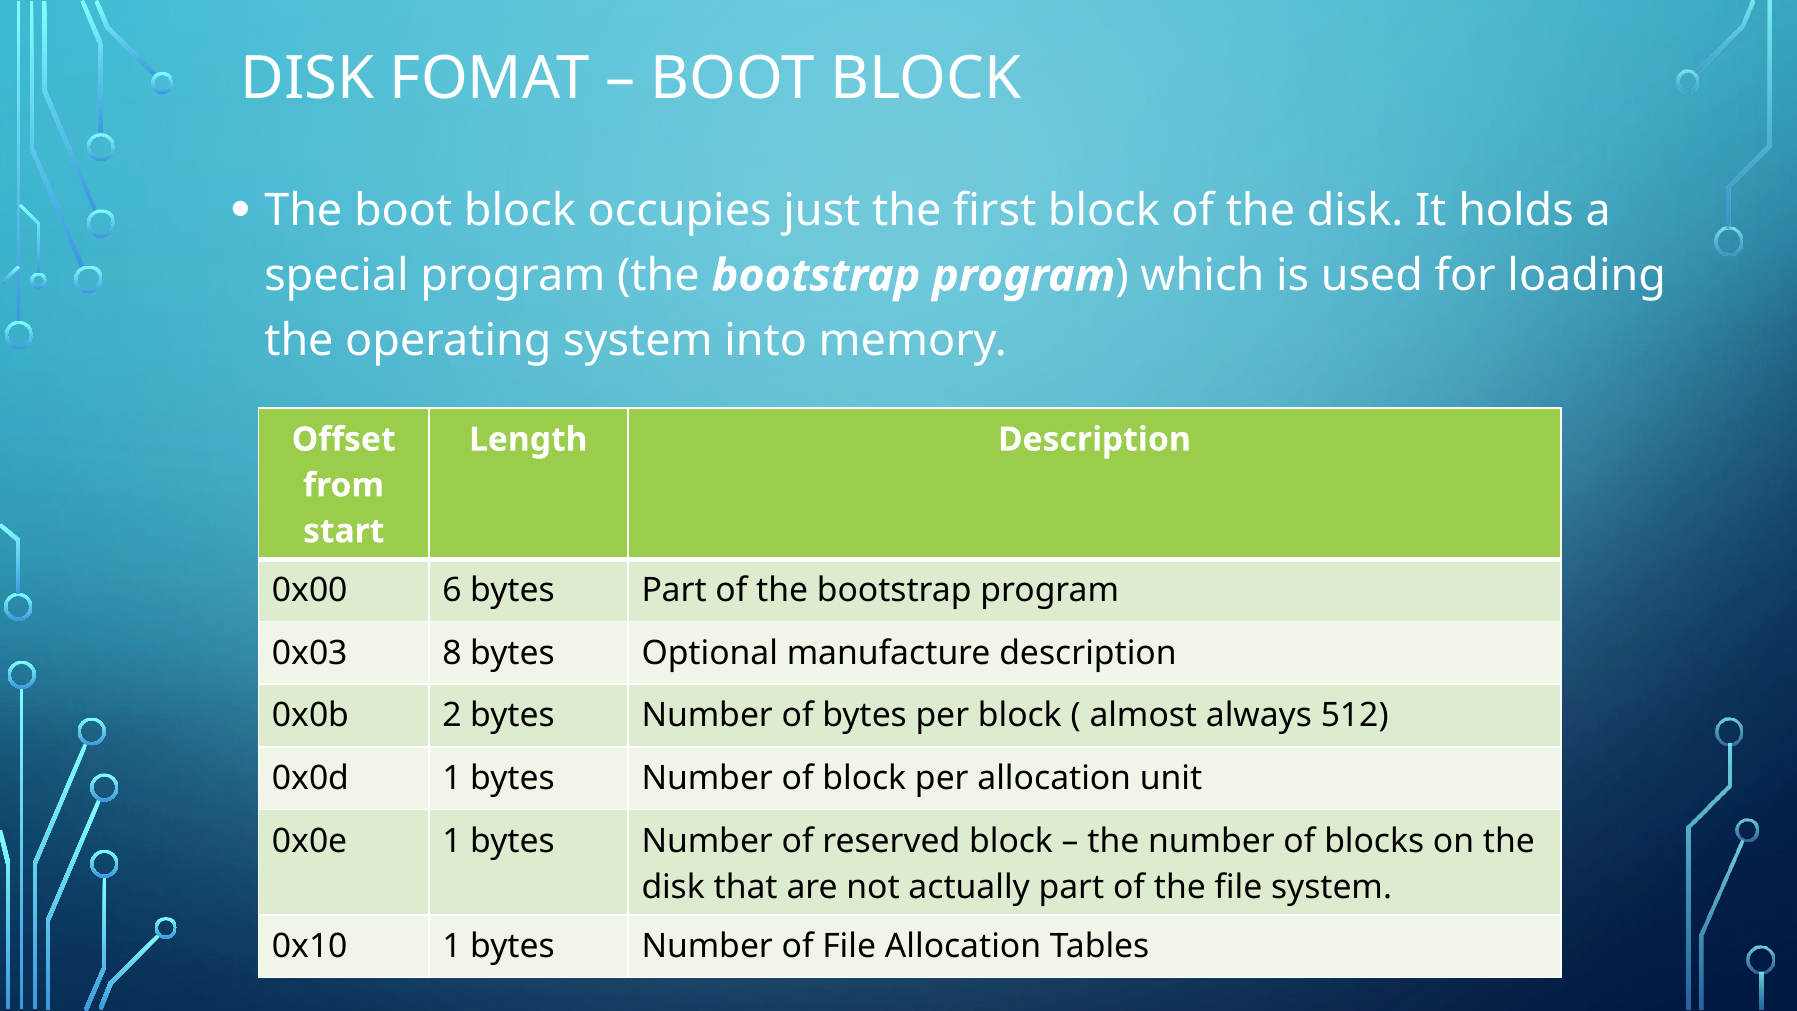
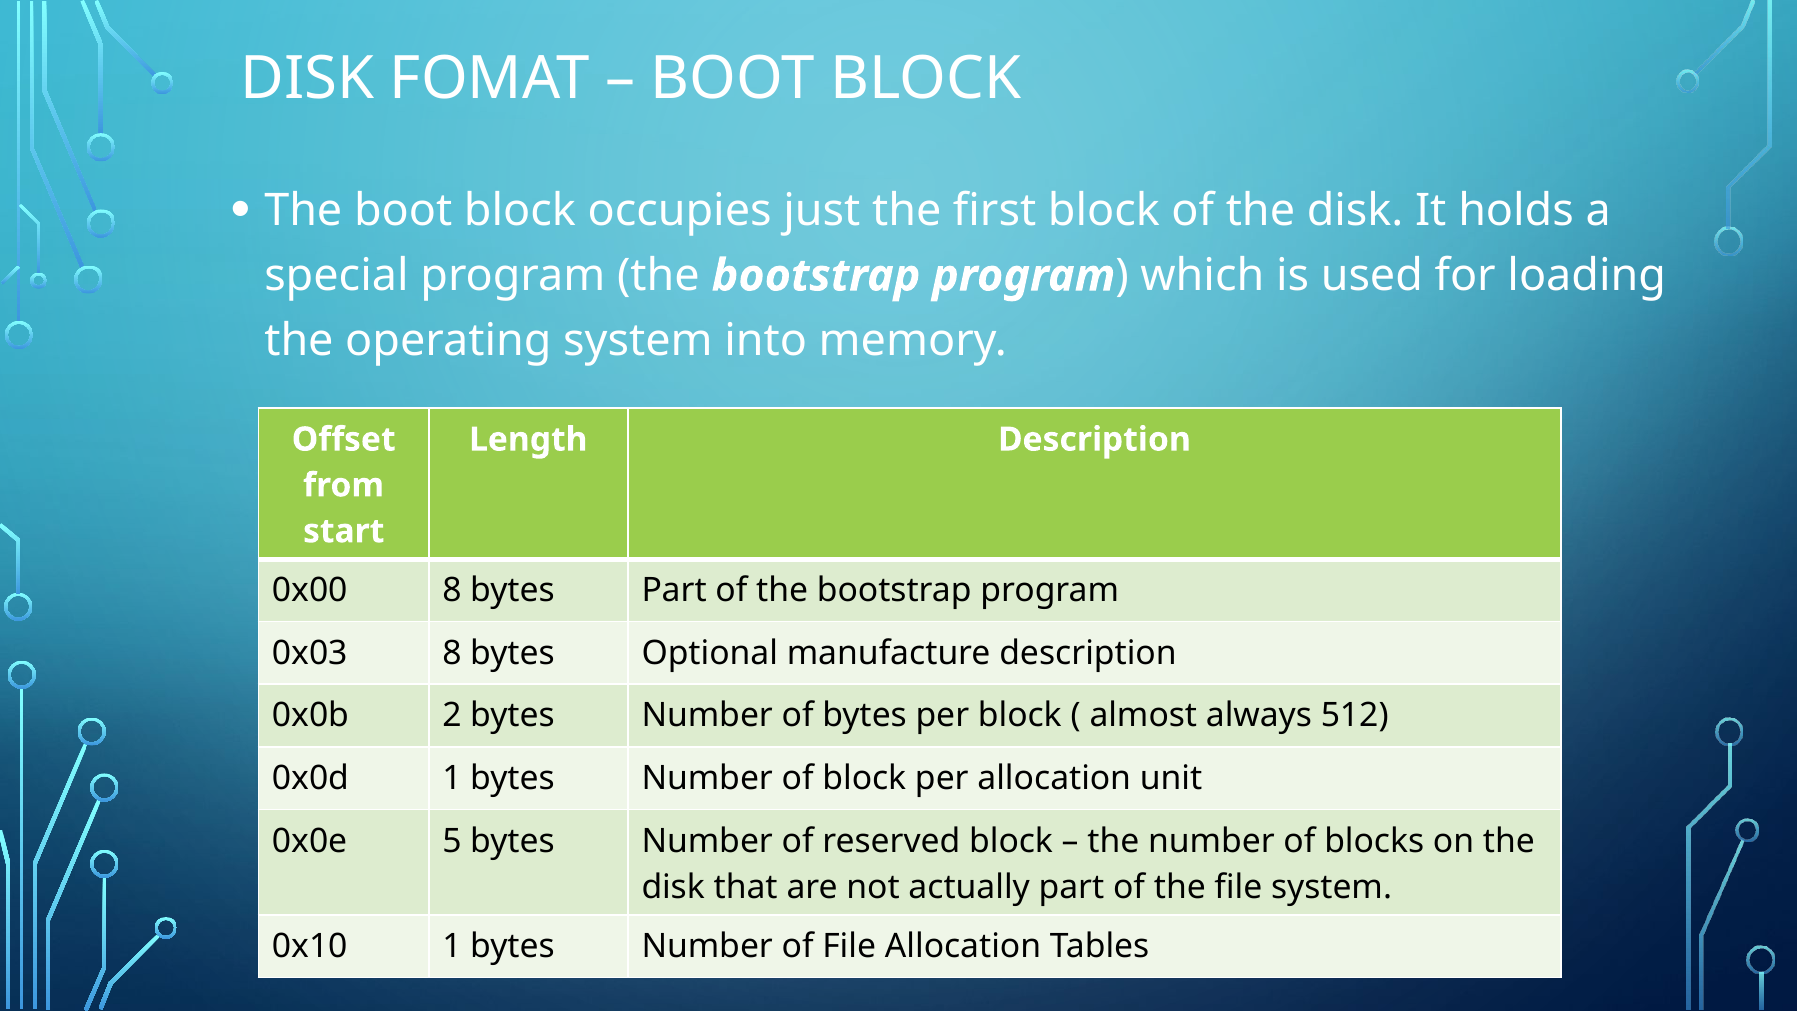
0x00 6: 6 -> 8
0x0e 1: 1 -> 5
